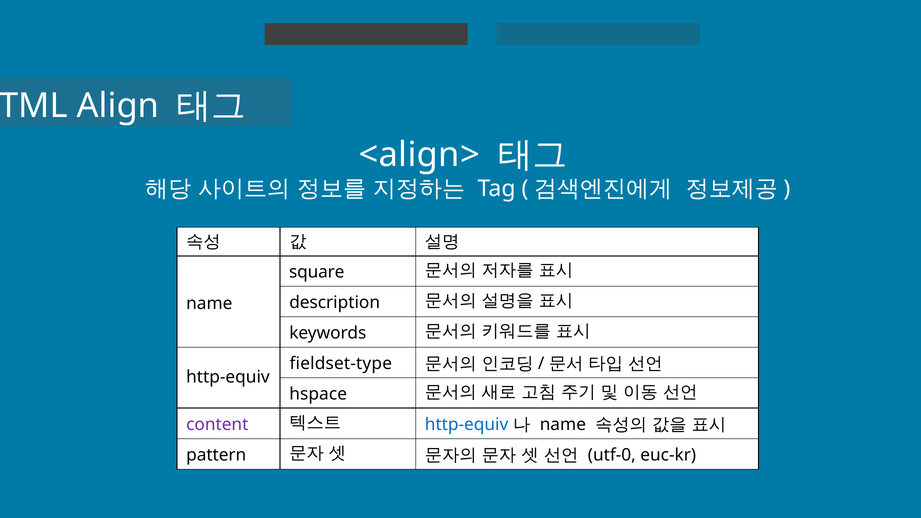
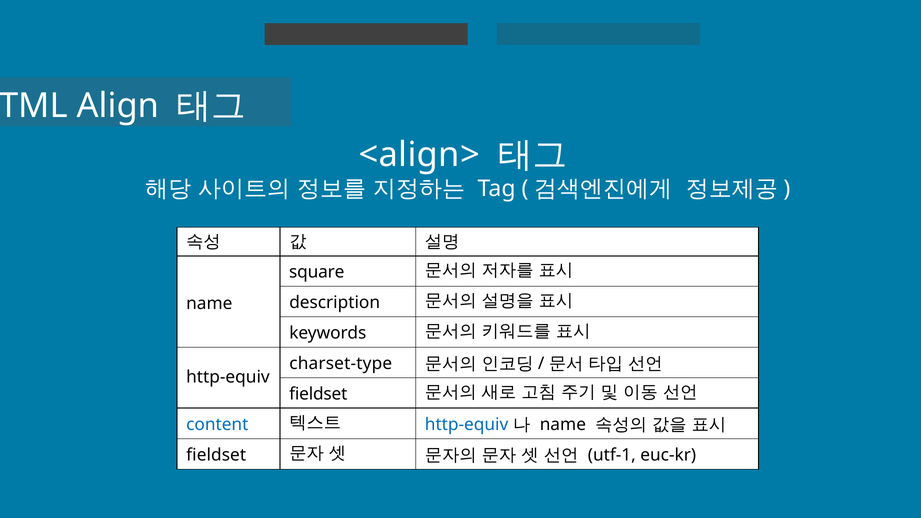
fieldset-type: fieldset-type -> charset-type
hspace at (318, 394): hspace -> fieldset
content colour: purple -> blue
pattern at (216, 455): pattern -> fieldset
utf-0: utf-0 -> utf-1
